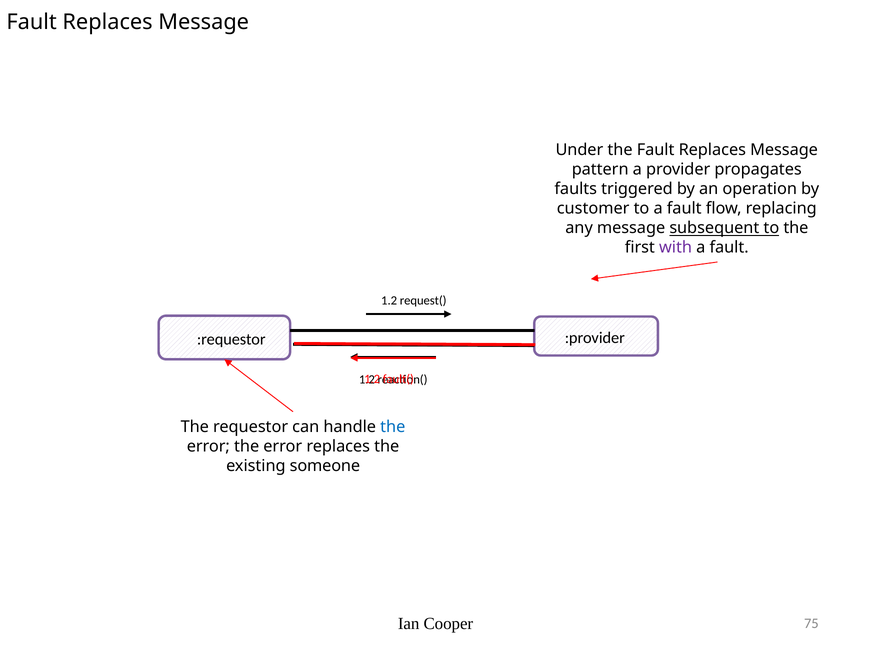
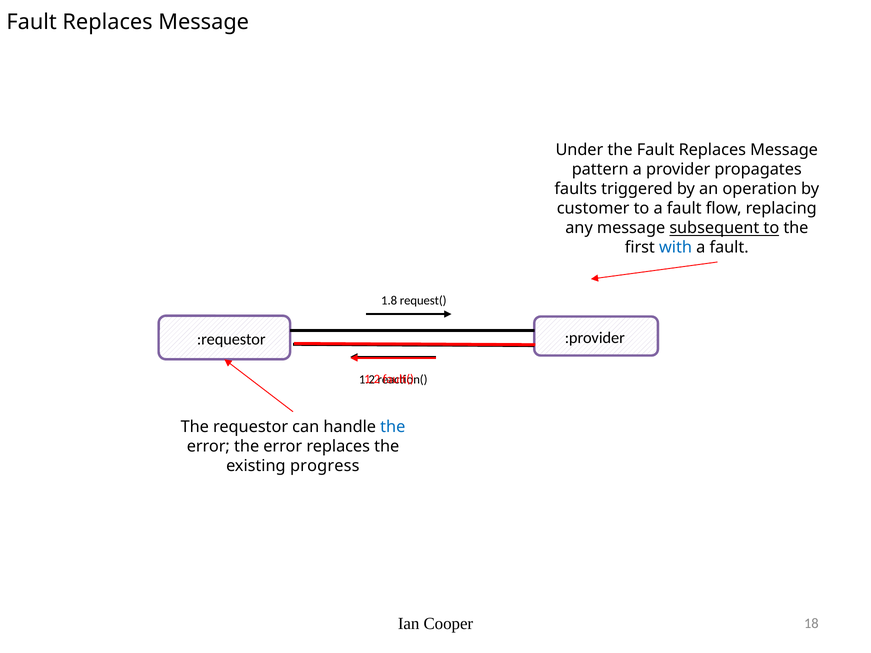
with colour: purple -> blue
1.2 at (389, 301): 1.2 -> 1.8
someone: someone -> progress
75: 75 -> 18
